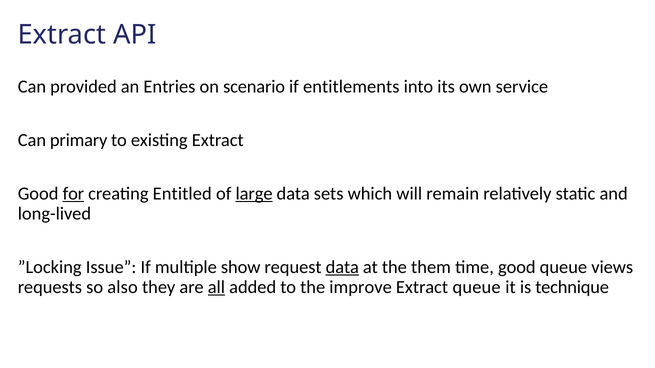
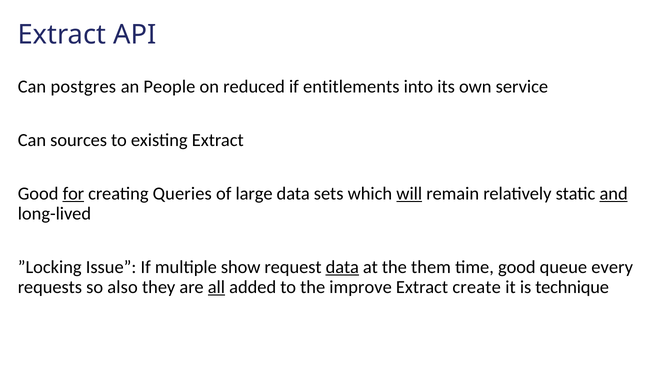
provided: provided -> postgres
Entries: Entries -> People
scenario: scenario -> reduced
primary: primary -> sources
Entitled: Entitled -> Queries
large underline: present -> none
will underline: none -> present
and underline: none -> present
views: views -> every
Extract queue: queue -> create
